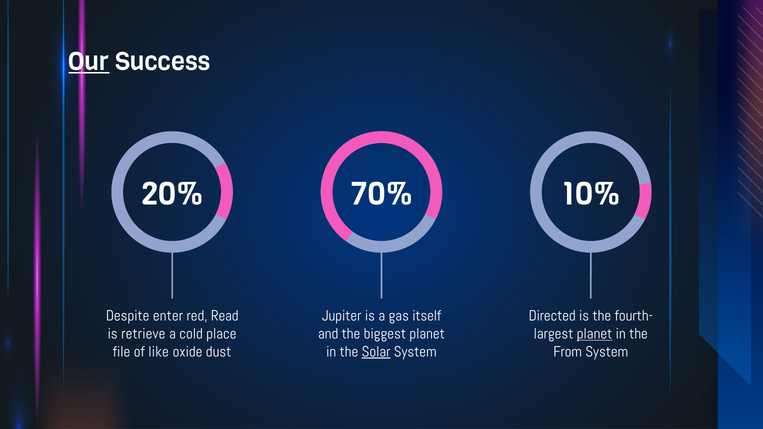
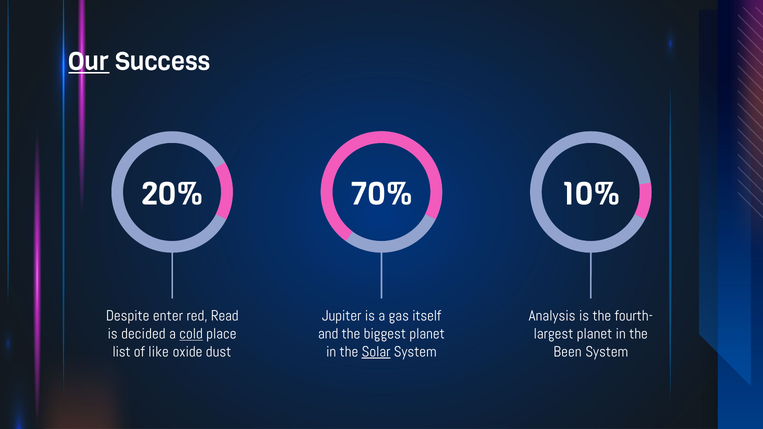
Directed: Directed -> Analysis
retrieve: retrieve -> decided
cold underline: none -> present
planet at (595, 334) underline: present -> none
file: file -> list
From: From -> Been
